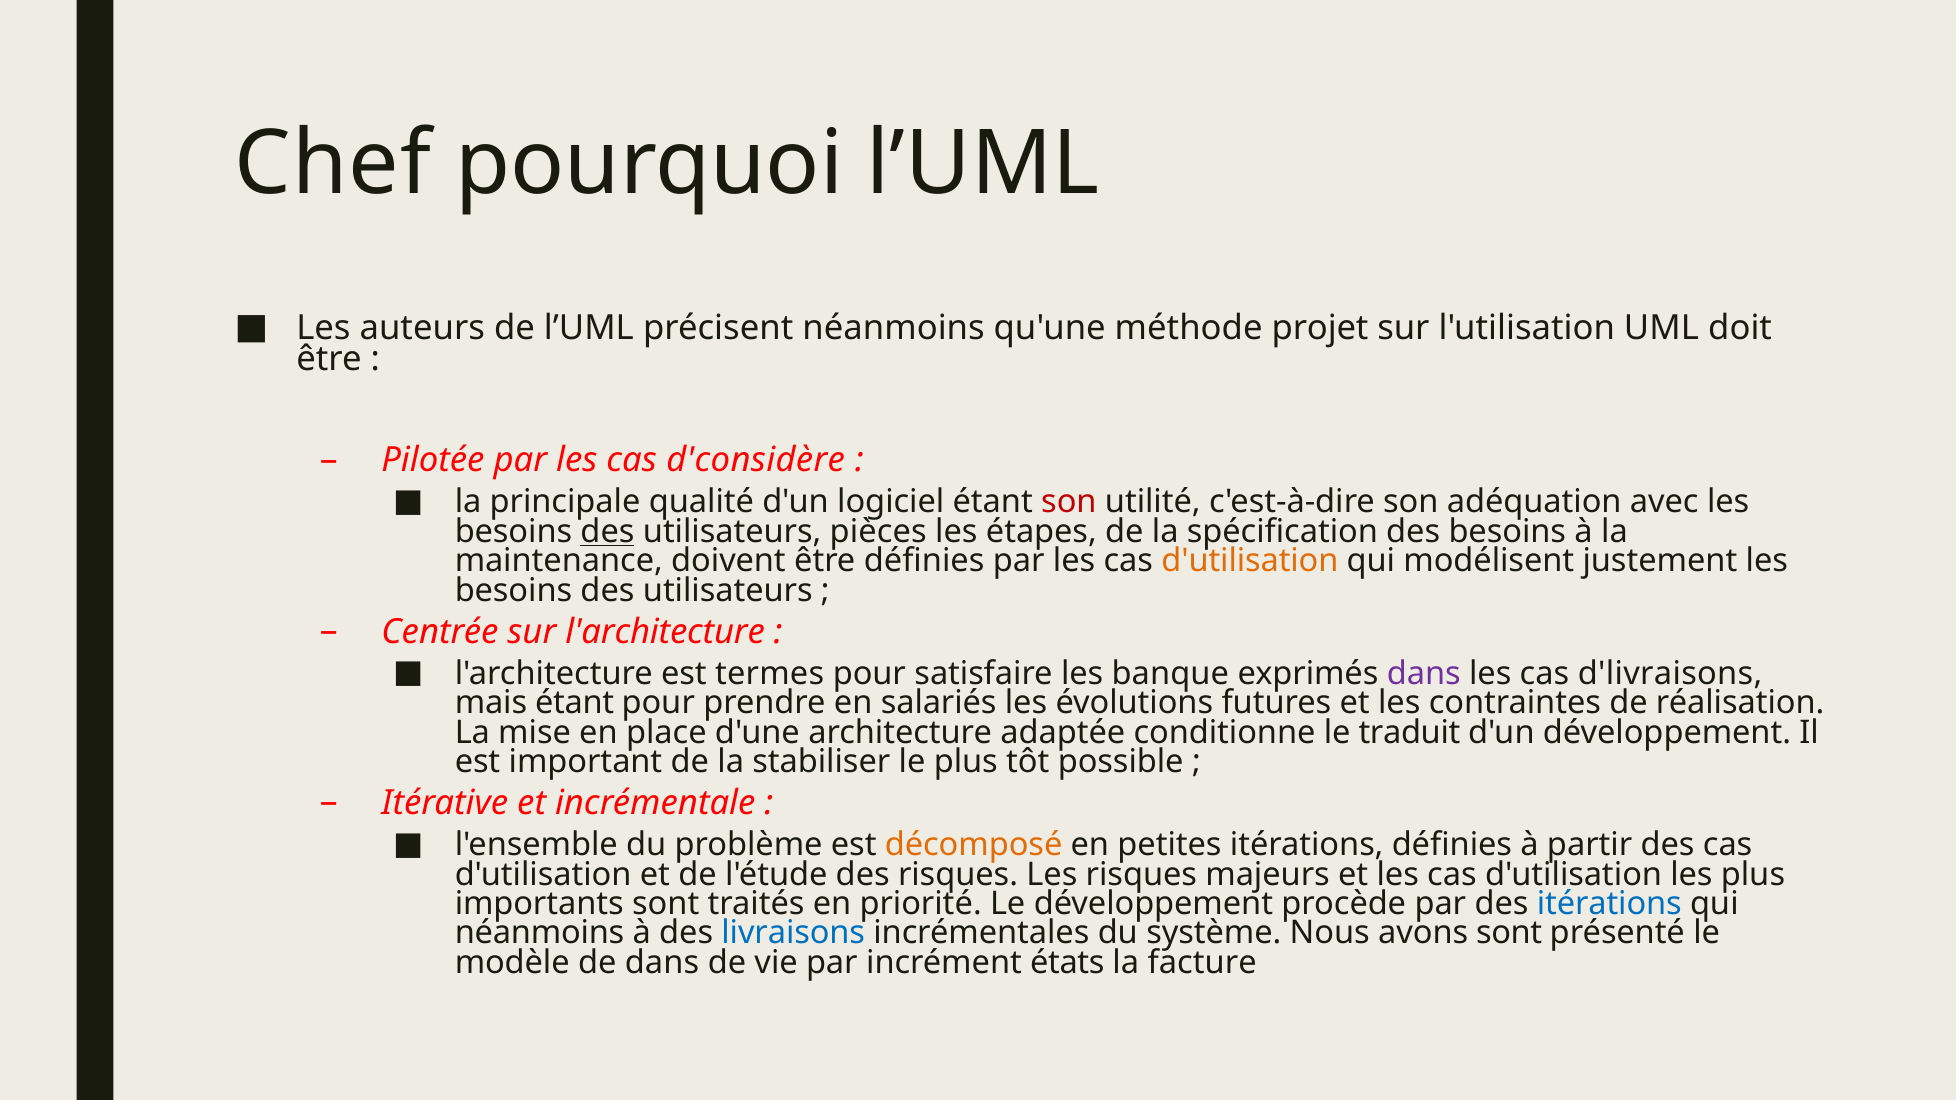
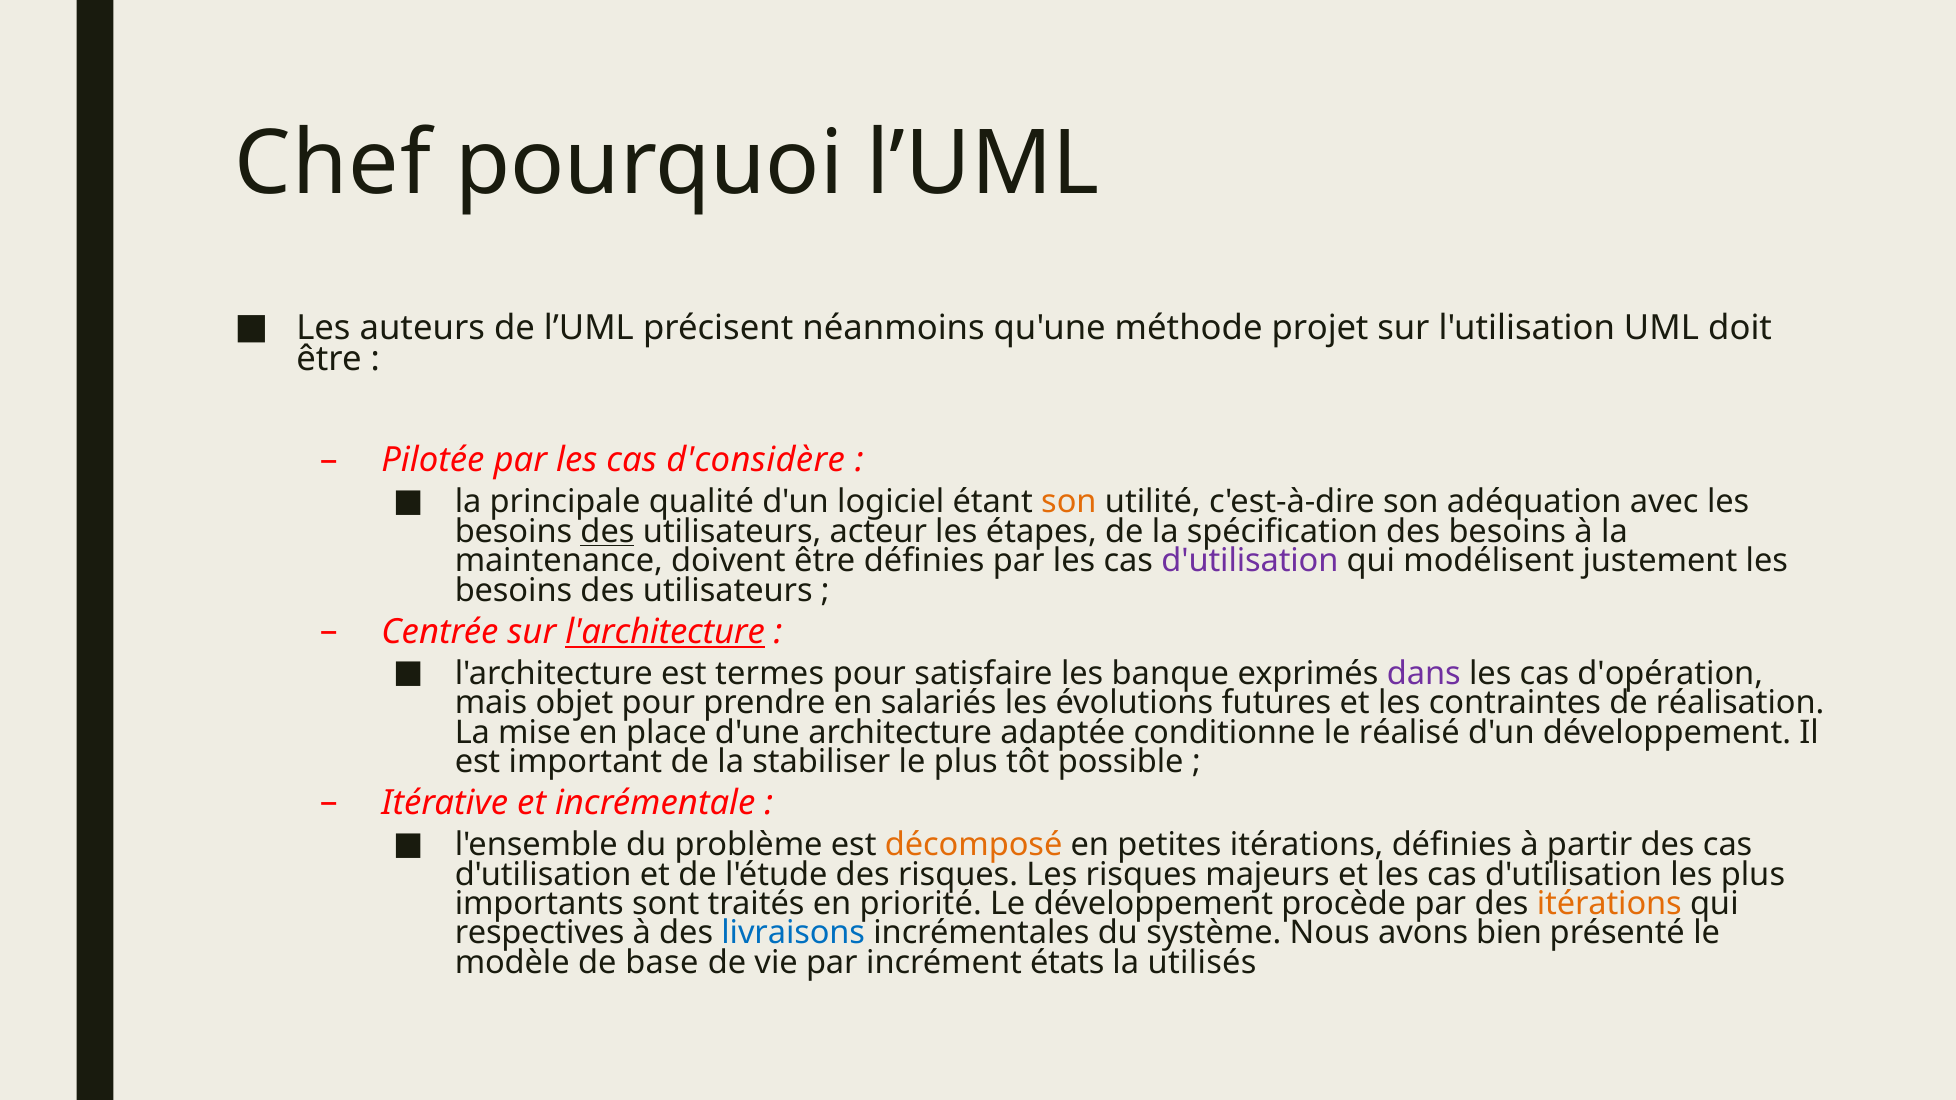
son at (1069, 502) colour: red -> orange
pièces: pièces -> acteur
d'utilisation at (1250, 561) colour: orange -> purple
l'architecture at (665, 632) underline: none -> present
d'livraisons: d'livraisons -> d'opération
mais étant: étant -> objet
traduit: traduit -> réalisé
itérations at (1609, 904) colour: blue -> orange
néanmoins at (540, 933): néanmoins -> respectives
avons sont: sont -> bien
de dans: dans -> base
facture: facture -> utilisés
